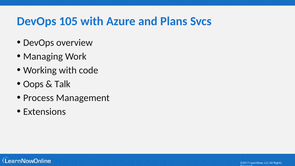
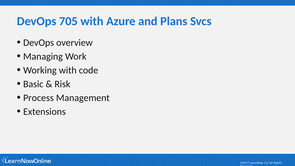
105: 105 -> 705
Oops: Oops -> Basic
Talk: Talk -> Risk
